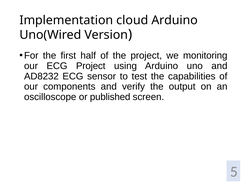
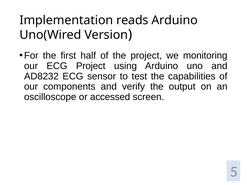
cloud: cloud -> reads
published: published -> accessed
